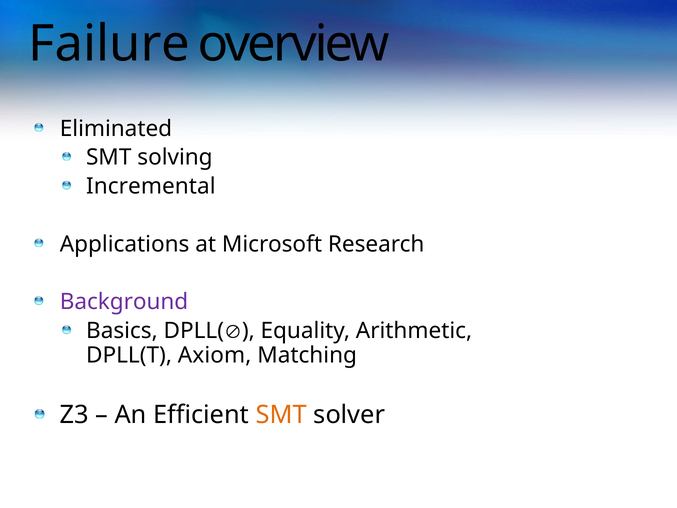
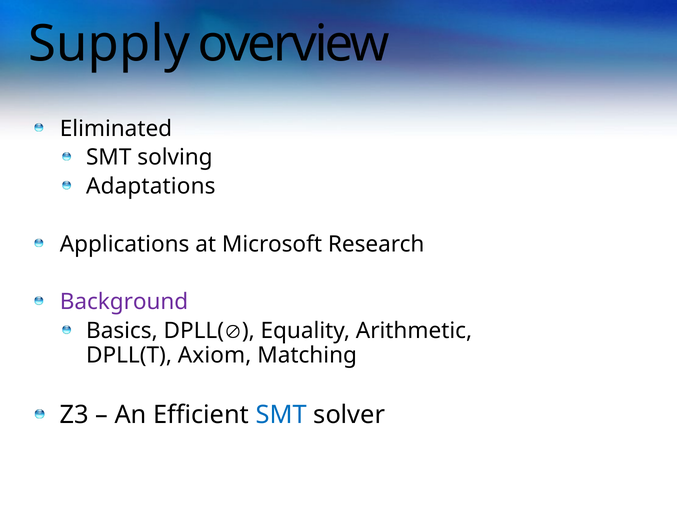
Failure: Failure -> Supply
Incremental: Incremental -> Adaptations
SMT at (281, 415) colour: orange -> blue
